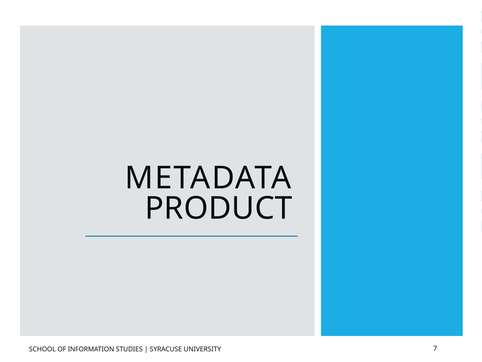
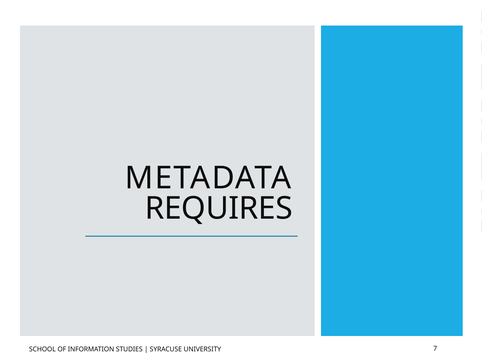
PRODUCT: PRODUCT -> REQUIRES
